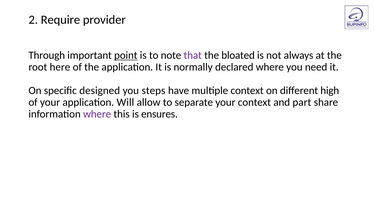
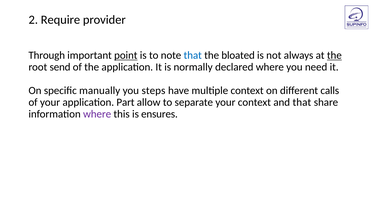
that at (193, 55) colour: purple -> blue
the at (334, 55) underline: none -> present
here: here -> send
designed: designed -> manually
high: high -> calls
Will: Will -> Part
and part: part -> that
